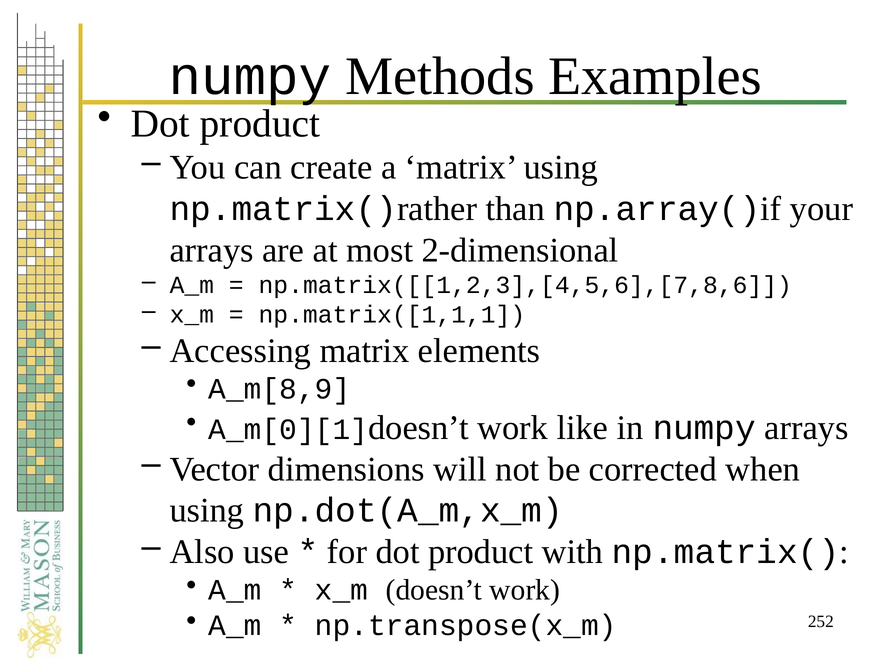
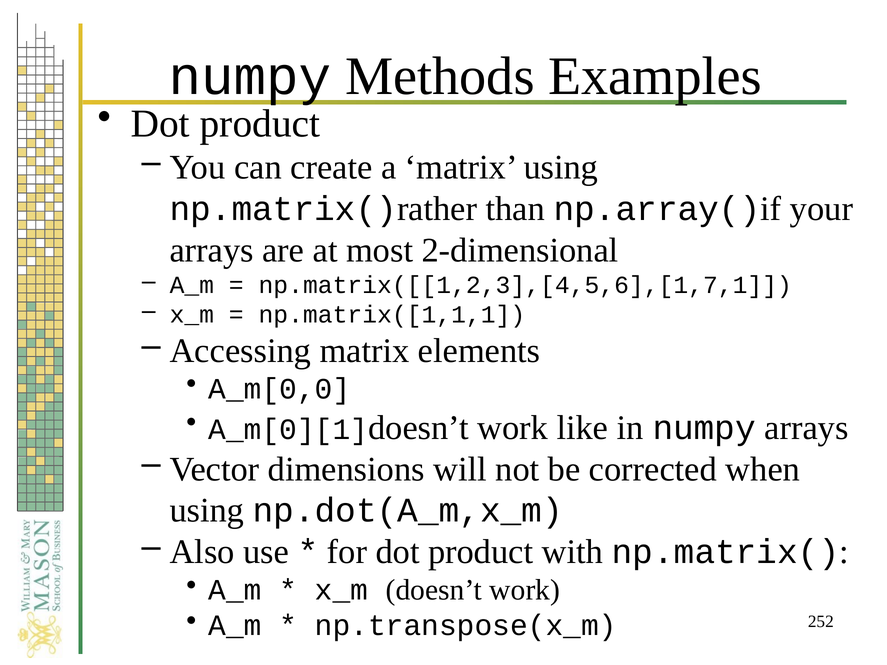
np.matrix([[1,2,3],[4,5,6],[7,8,6: np.matrix([[1,2,3],[4,5,6],[7,8,6 -> np.matrix([[1,2,3],[4,5,6],[1,7,1
A_m[8,9: A_m[8,9 -> A_m[0,0
